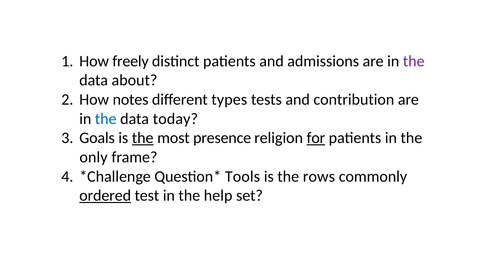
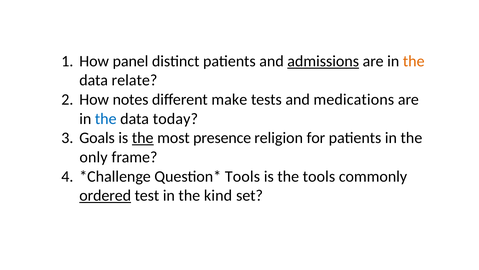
freely: freely -> panel
admissions underline: none -> present
the at (414, 61) colour: purple -> orange
about: about -> relate
types: types -> make
contribution: contribution -> medications
for underline: present -> none
the rows: rows -> tools
help: help -> kind
